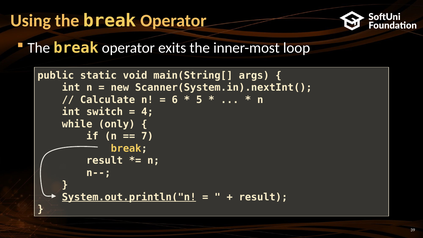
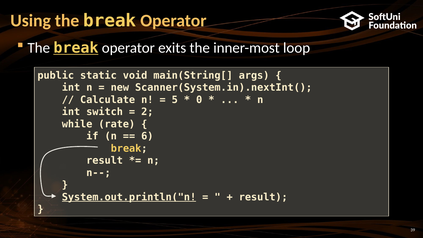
break at (76, 48) underline: none -> present
6: 6 -> 5
5: 5 -> 0
4: 4 -> 2
only: only -> rate
7: 7 -> 6
